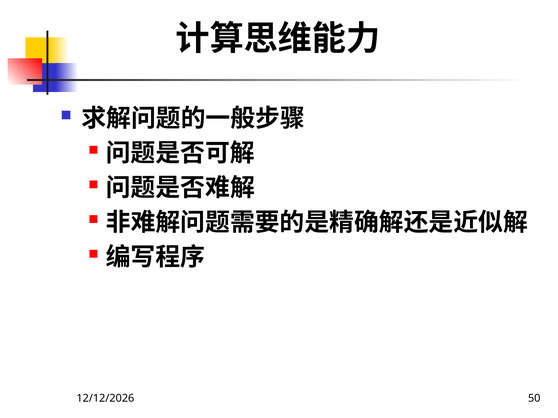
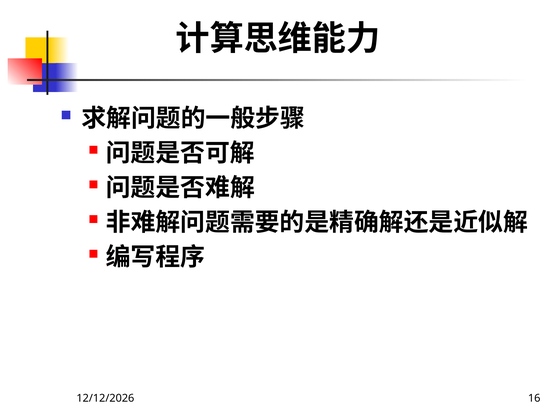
50: 50 -> 16
